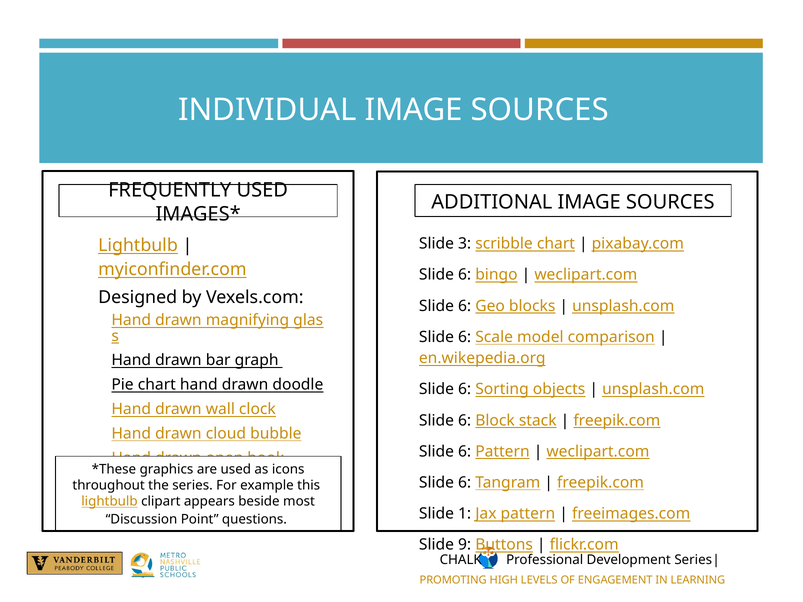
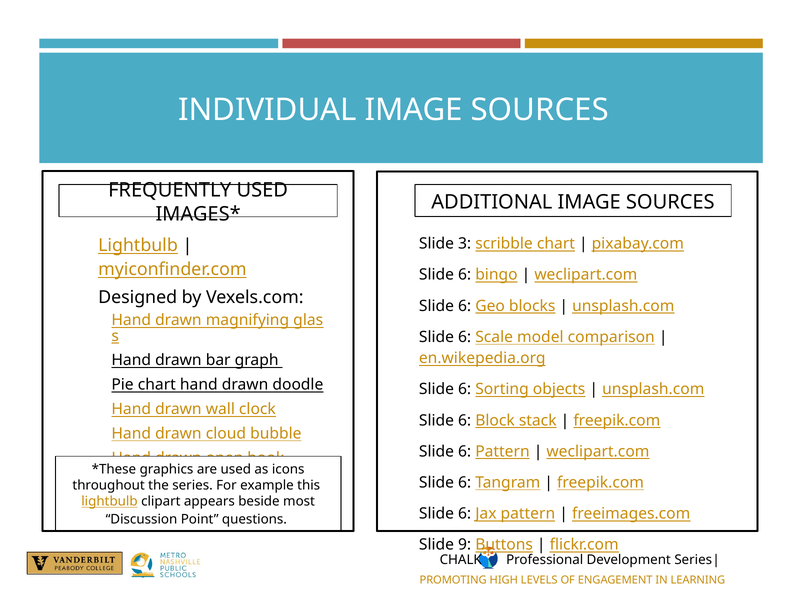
1 at (465, 514): 1 -> 6
